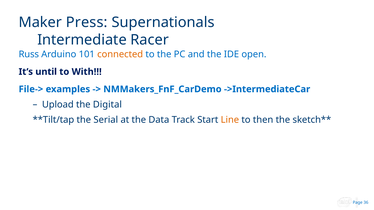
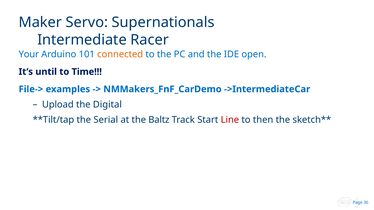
Press: Press -> Servo
Russ: Russ -> Your
With: With -> Time
Data: Data -> Baltz
Line colour: orange -> red
